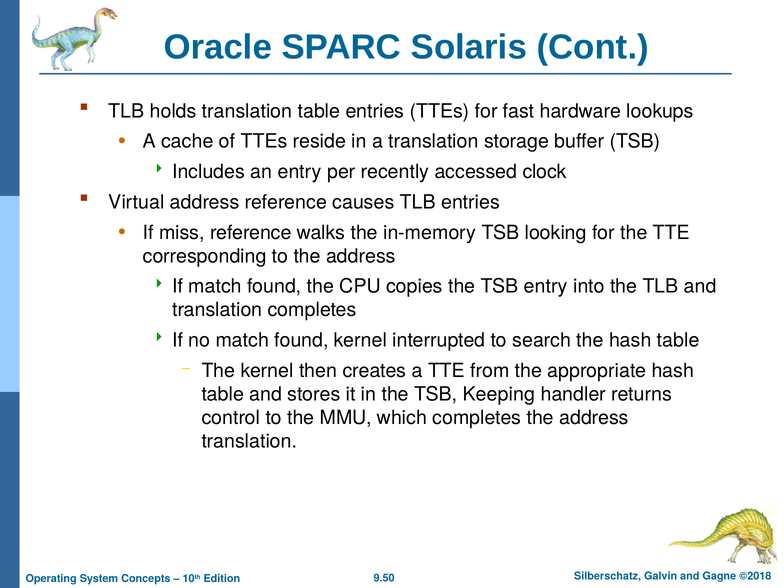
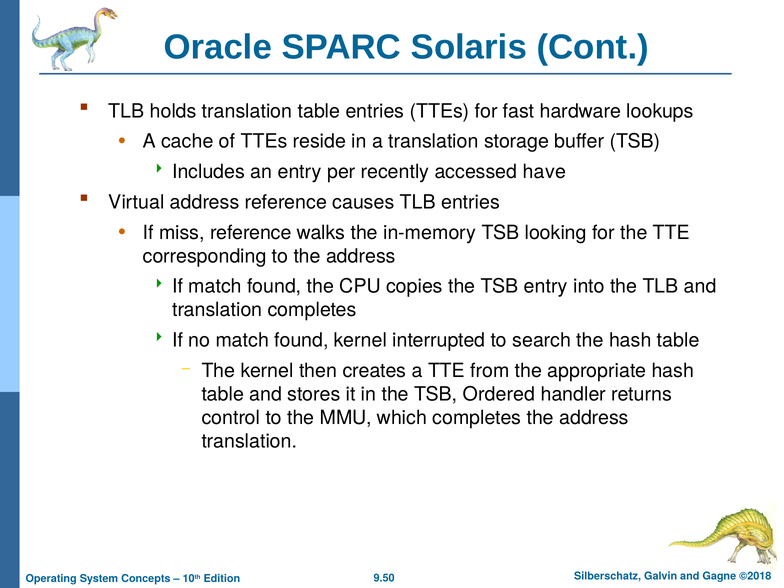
clock: clock -> have
Keeping: Keeping -> Ordered
